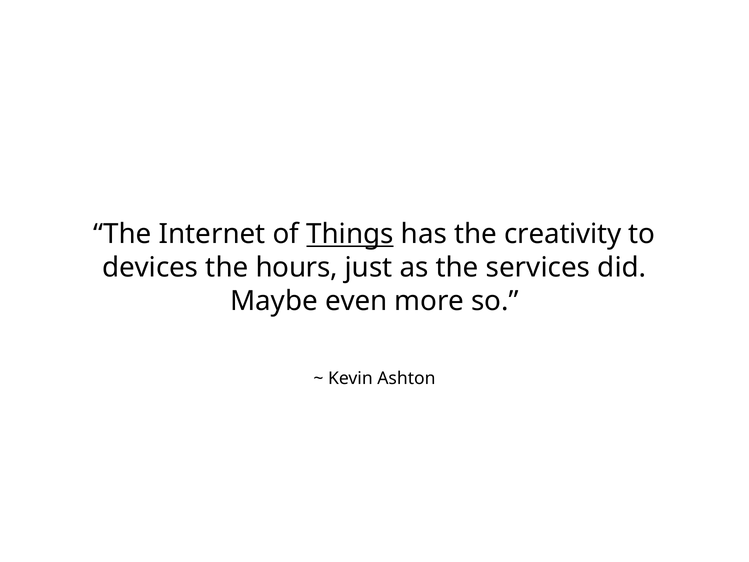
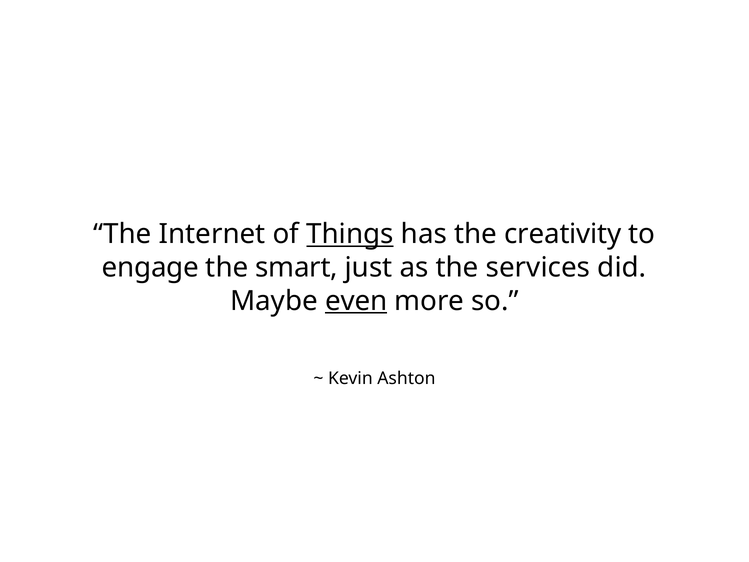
devices: devices -> engage
hours: hours -> smart
even underline: none -> present
